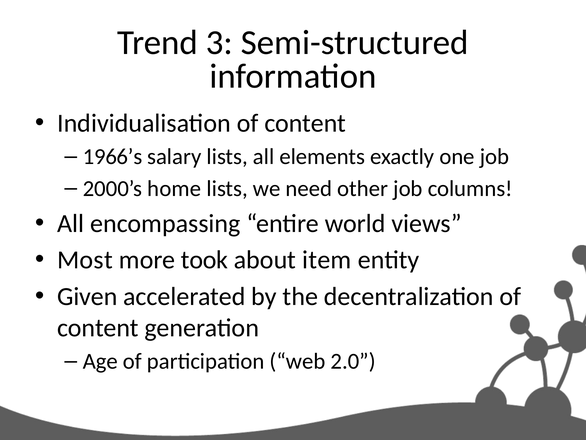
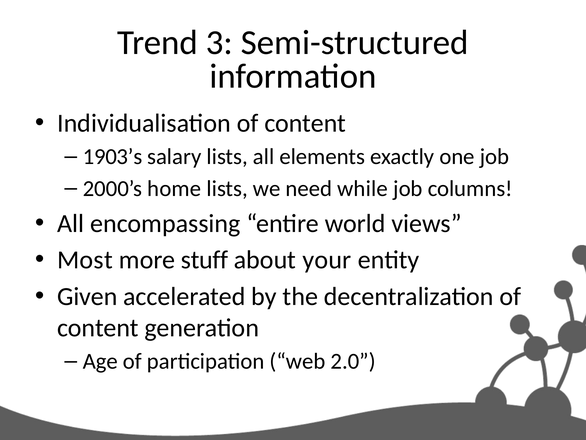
1966’s: 1966’s -> 1903’s
other: other -> while
took: took -> stuff
item: item -> your
